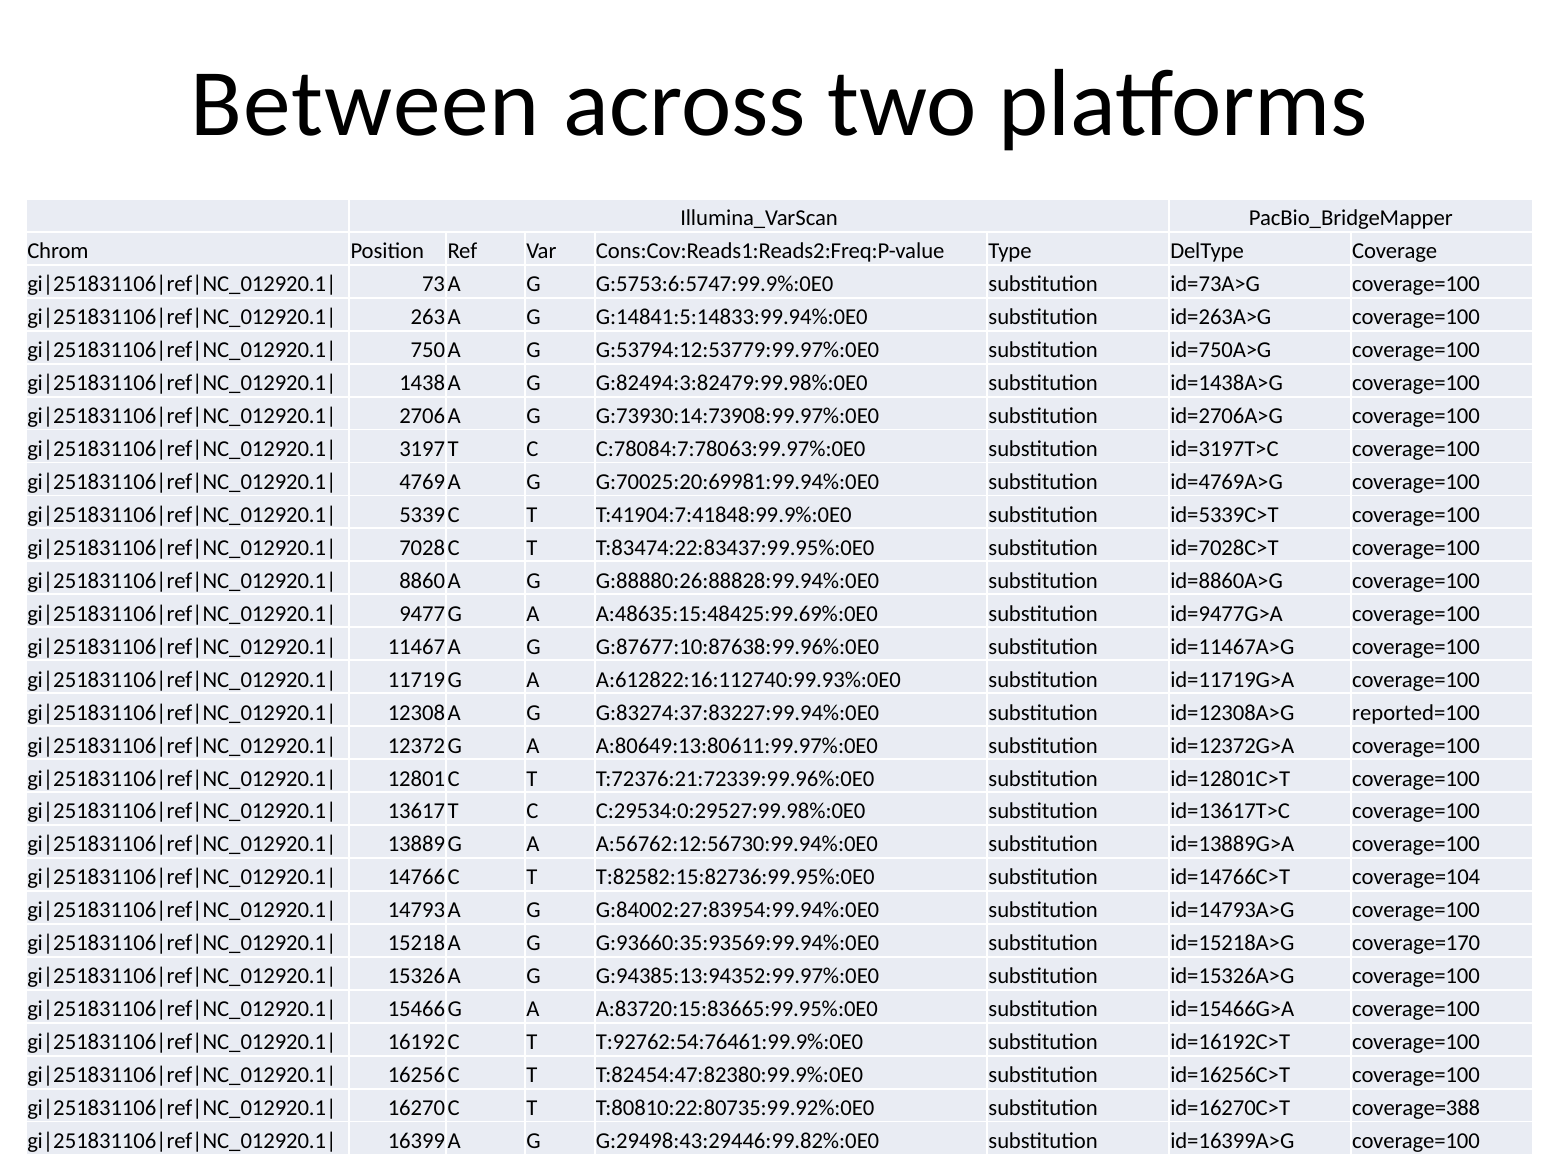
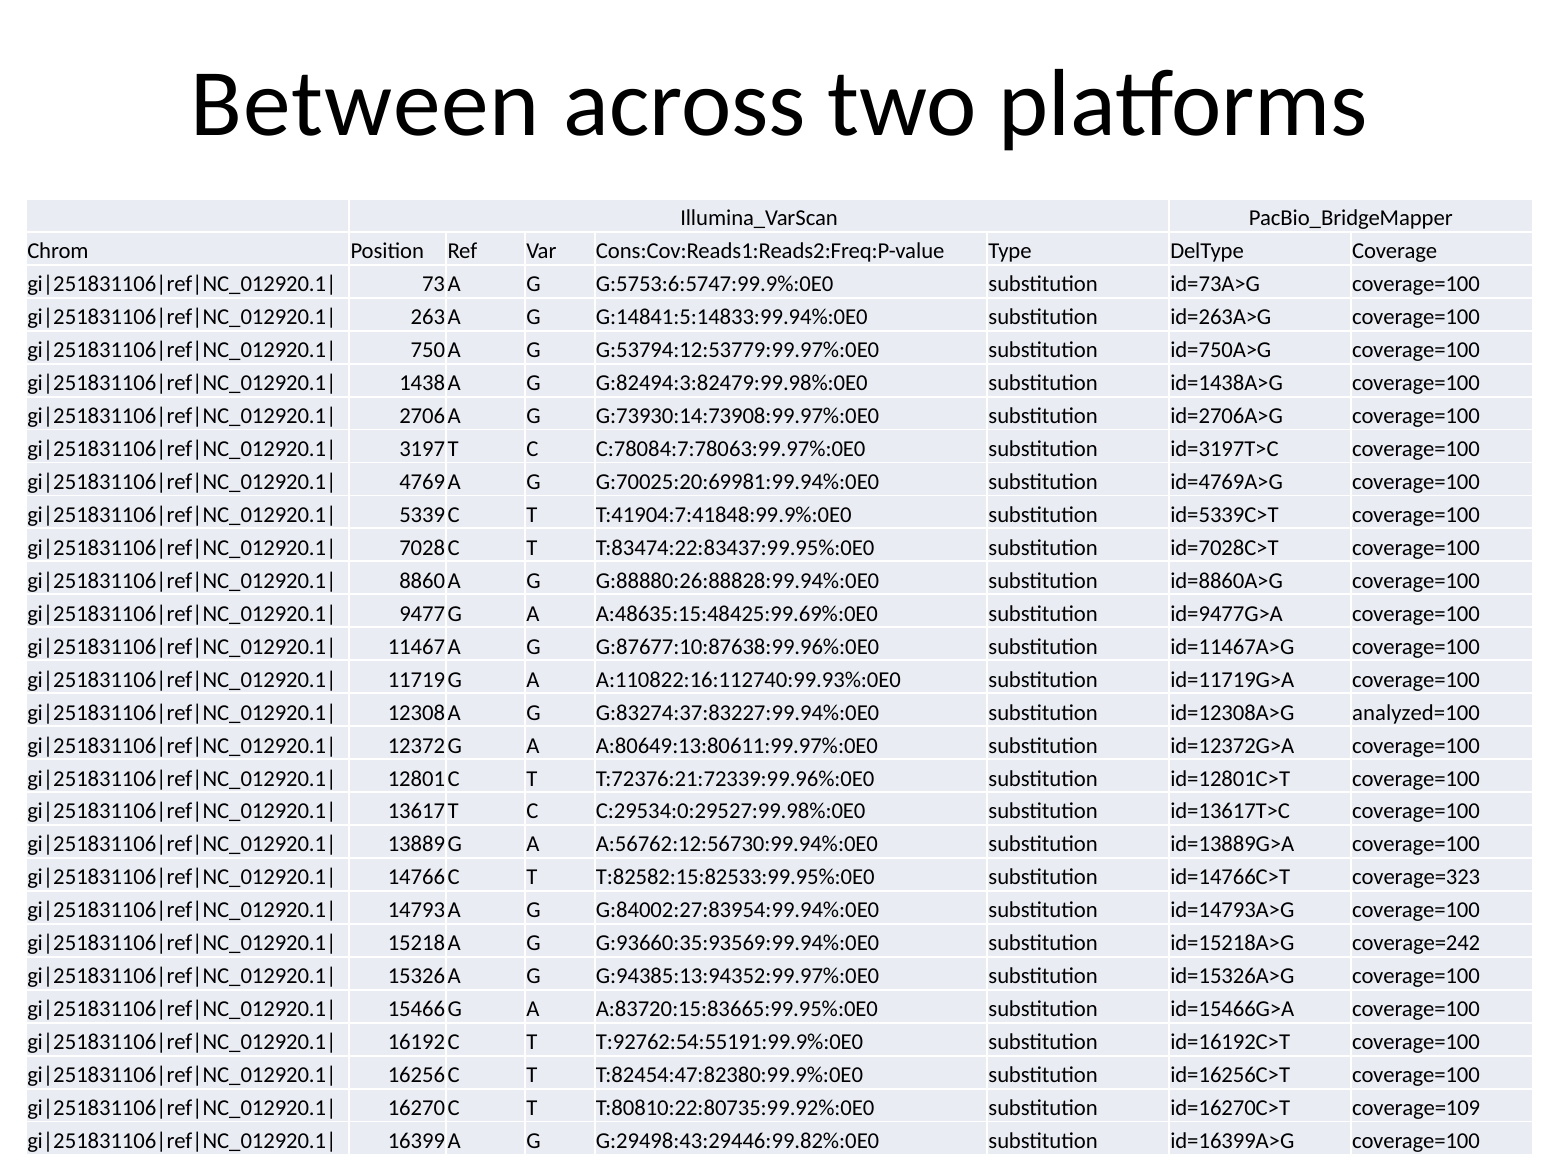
A:612822:16:112740:99.93%:0E0: A:612822:16:112740:99.93%:0E0 -> A:110822:16:112740:99.93%:0E0
reported=100: reported=100 -> analyzed=100
T:82582:15:82736:99.95%:0E0: T:82582:15:82736:99.95%:0E0 -> T:82582:15:82533:99.95%:0E0
coverage=104: coverage=104 -> coverage=323
coverage=170: coverage=170 -> coverage=242
T:92762:54:76461:99.9%:0E0: T:92762:54:76461:99.9%:0E0 -> T:92762:54:55191:99.9%:0E0
coverage=388: coverage=388 -> coverage=109
